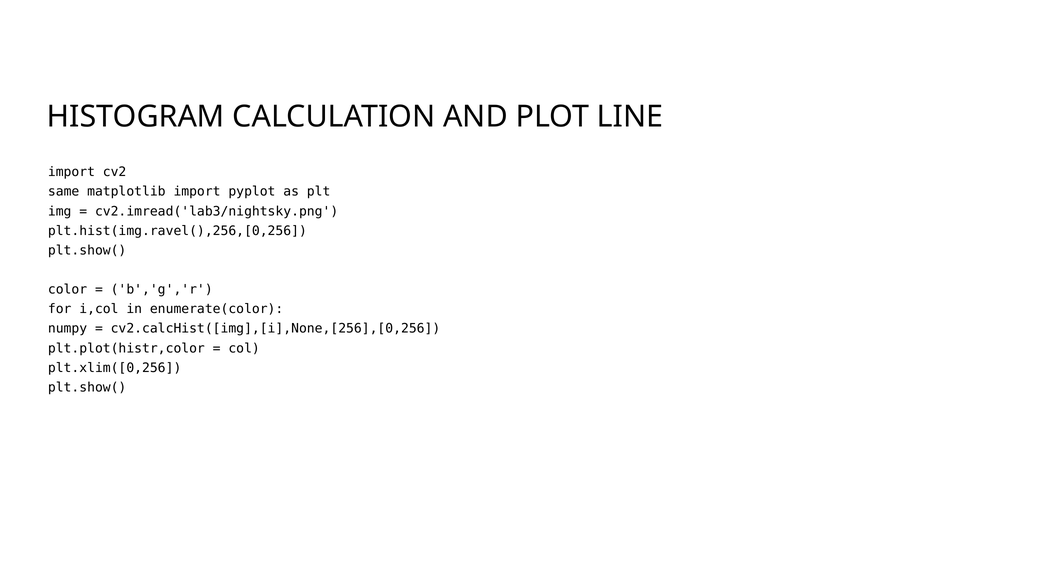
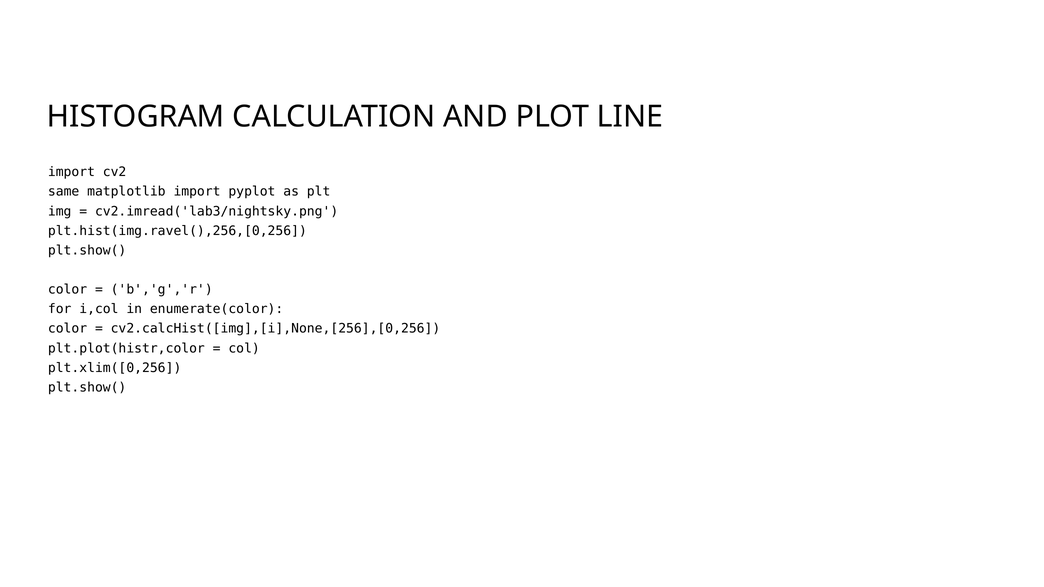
numpy at (68, 329): numpy -> color
